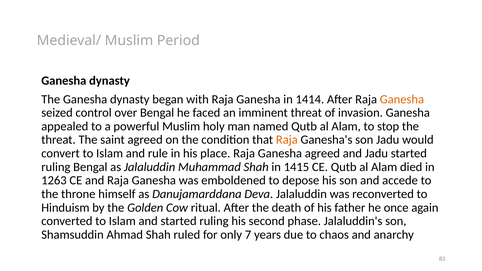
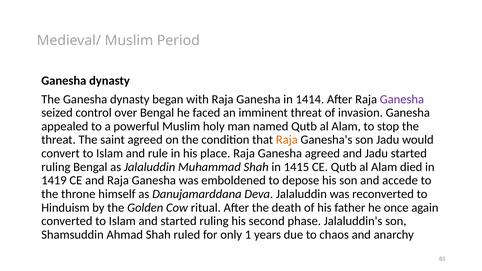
Ganesha at (402, 99) colour: orange -> purple
1263: 1263 -> 1419
7: 7 -> 1
